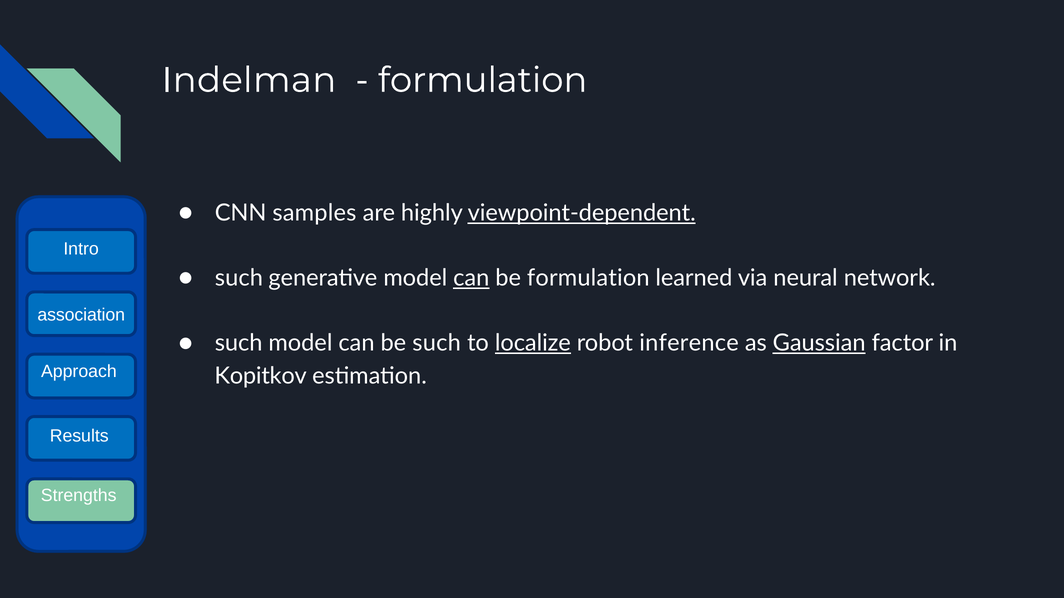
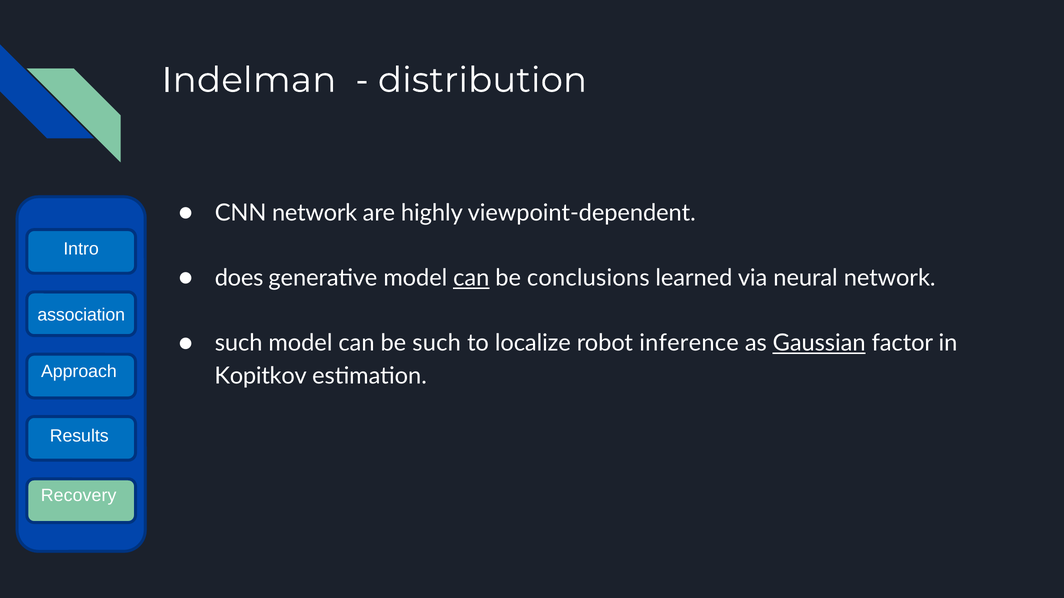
formulation at (483, 80): formulation -> distribution
CNN samples: samples -> network
viewpoint-dependent underline: present -> none
such at (239, 278): such -> does
be formulation: formulation -> conclusions
localize underline: present -> none
Strengths: Strengths -> Recovery
